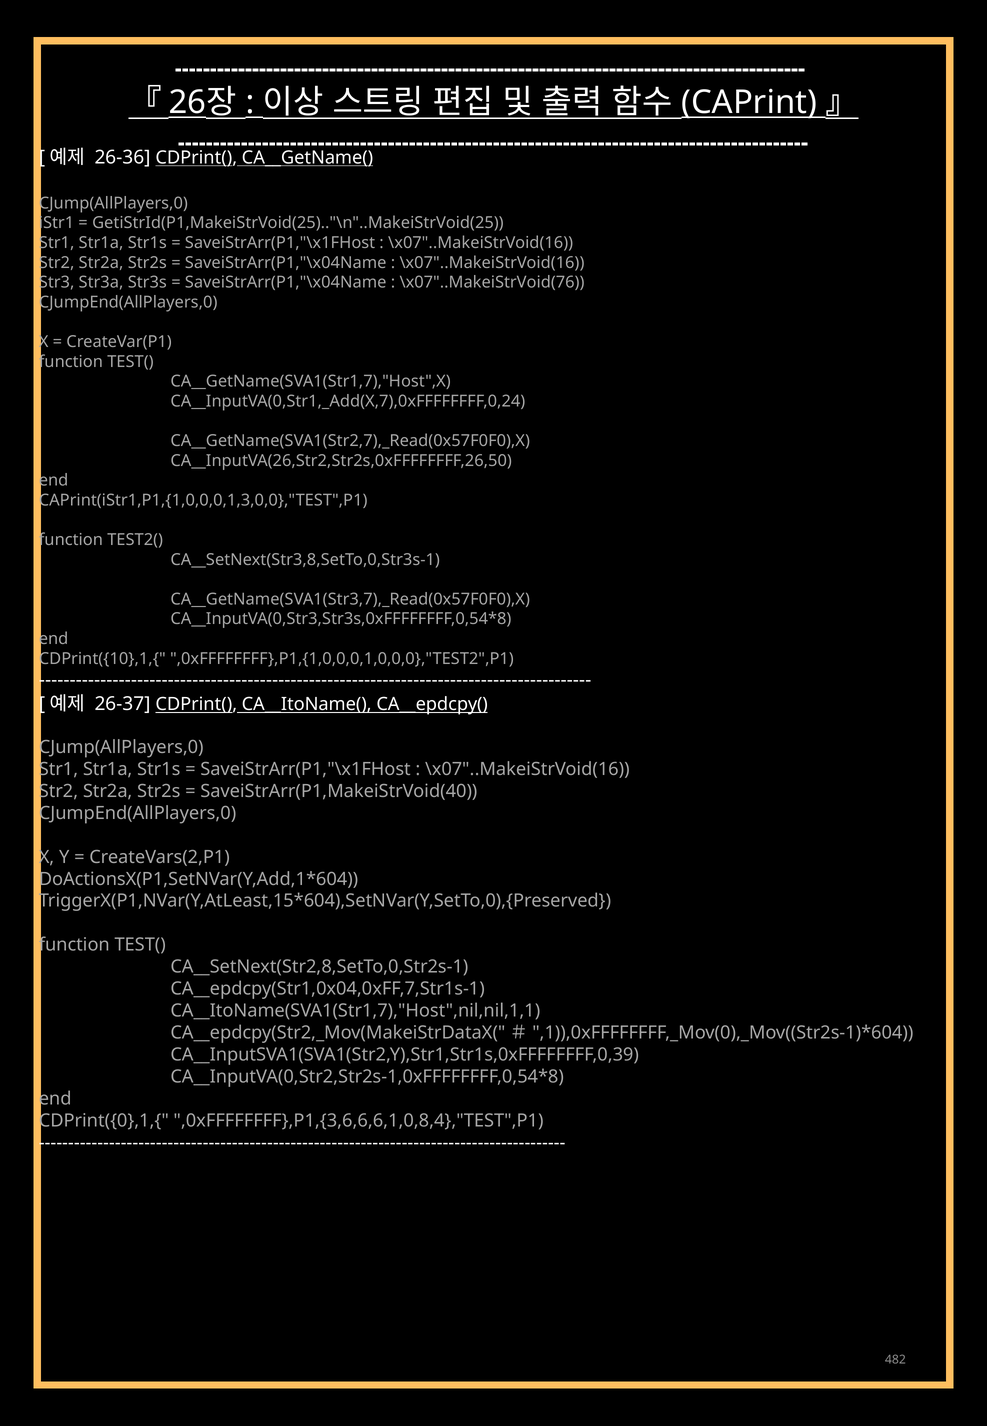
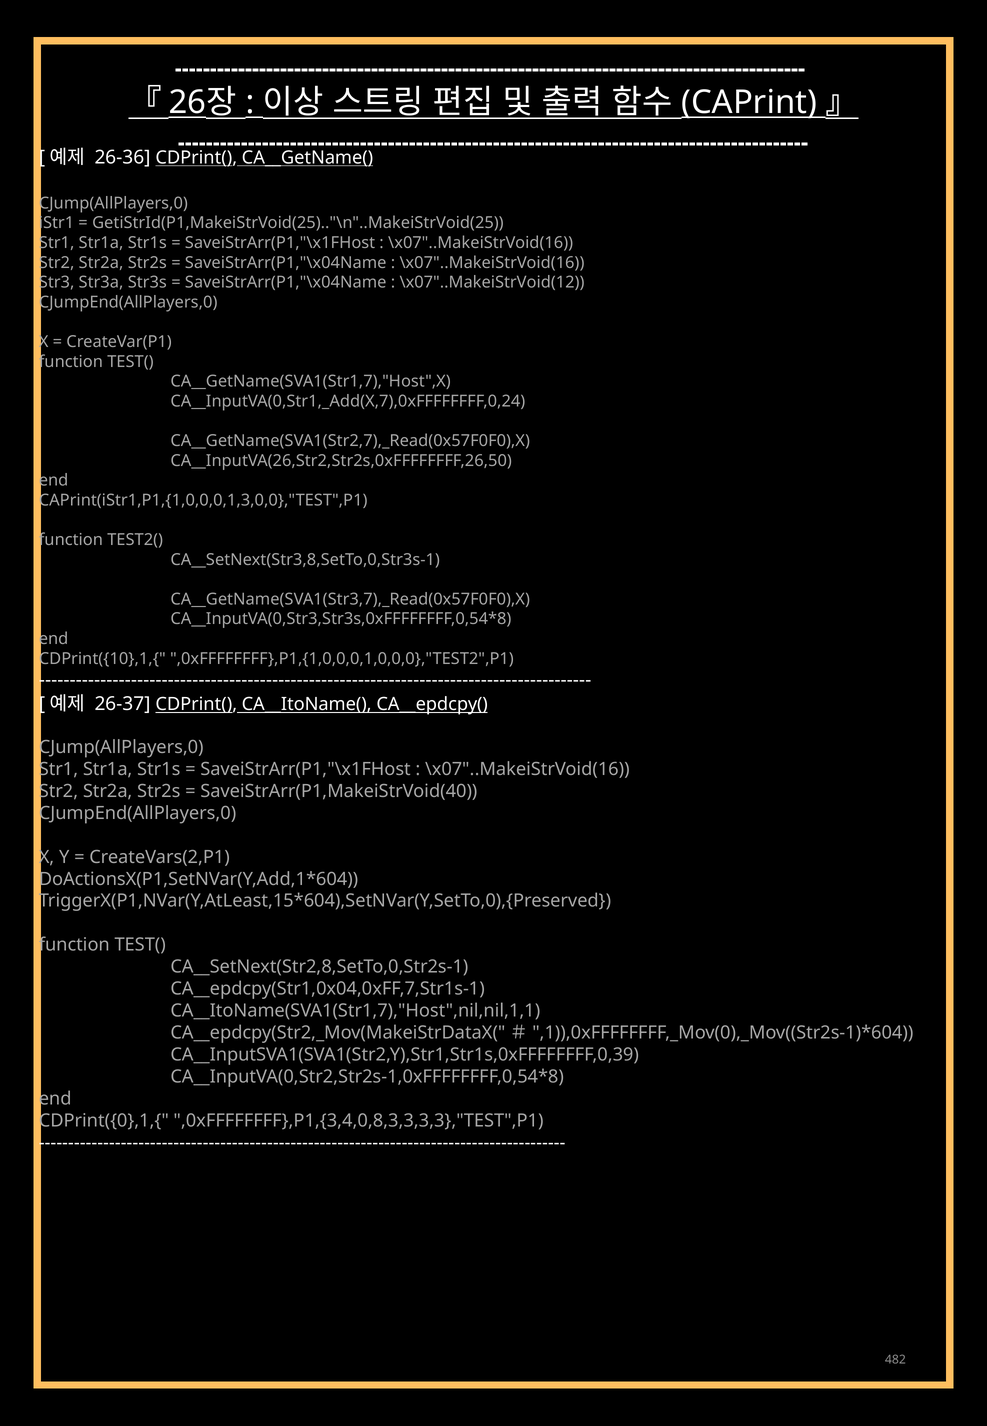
\x07"..MakeiStrVoid(76: \x07"..MakeiStrVoid(76 -> \x07"..MakeiStrVoid(12
,0xFFFFFFFF},P1,{3,6,6,6,1,0,8,4},"TEST",P1: ,0xFFFFFFFF},P1,{3,6,6,6,1,0,8,4},"TEST",P1 -> ,0xFFFFFFFF},P1,{3,4,0,8,3,3,3,3},"TEST",P1
